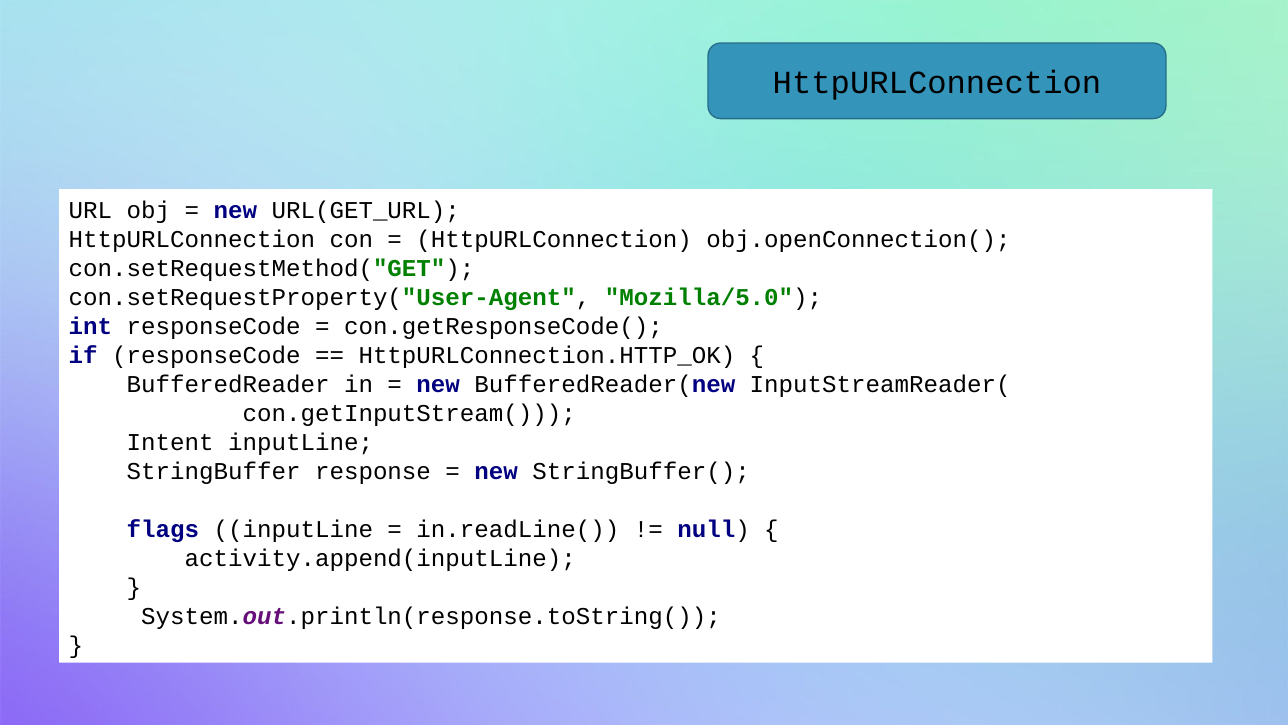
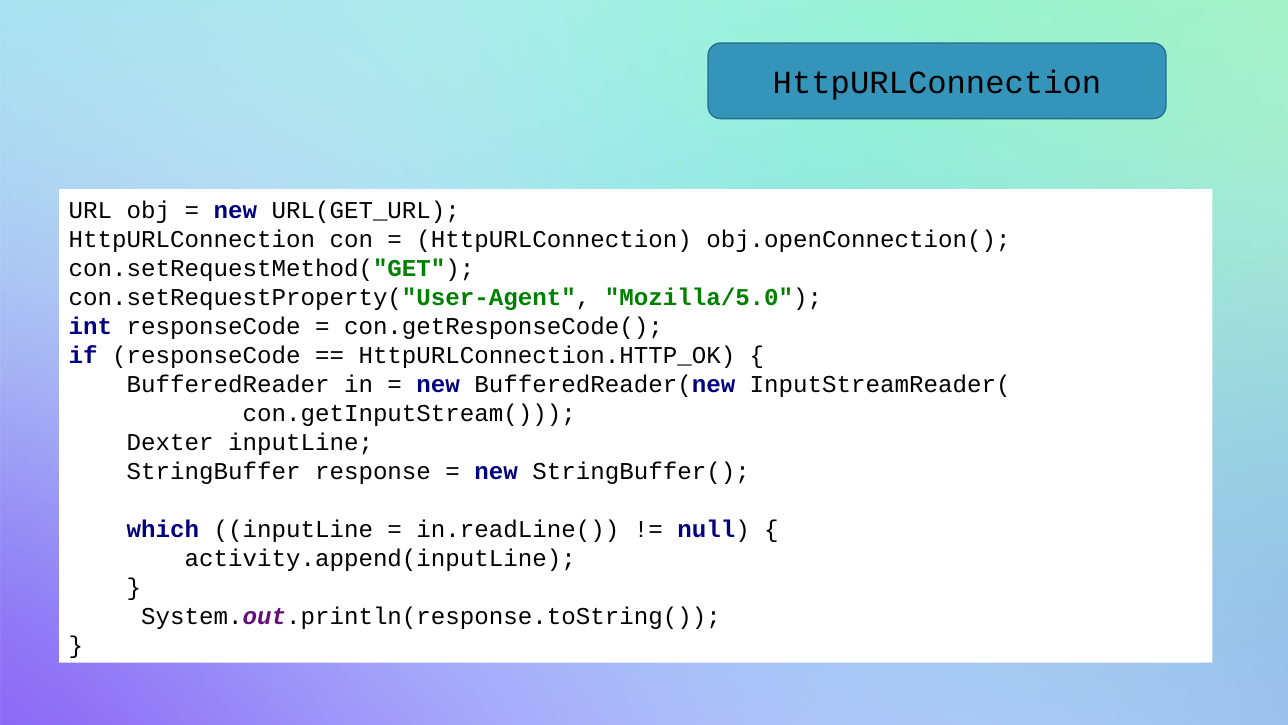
Intent: Intent -> Dexter
flags: flags -> which
